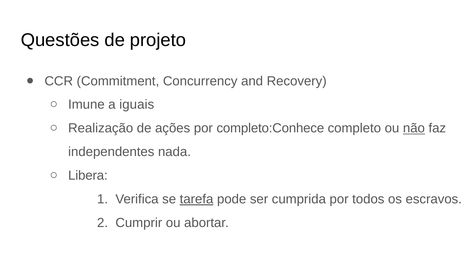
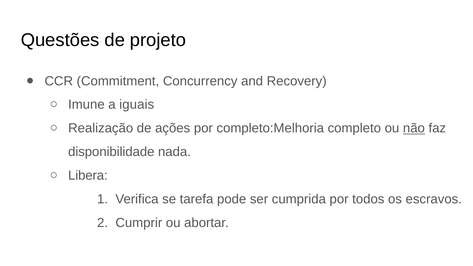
completo:Conhece: completo:Conhece -> completo:Melhoria
independentes: independentes -> disponibilidade
tarefa underline: present -> none
